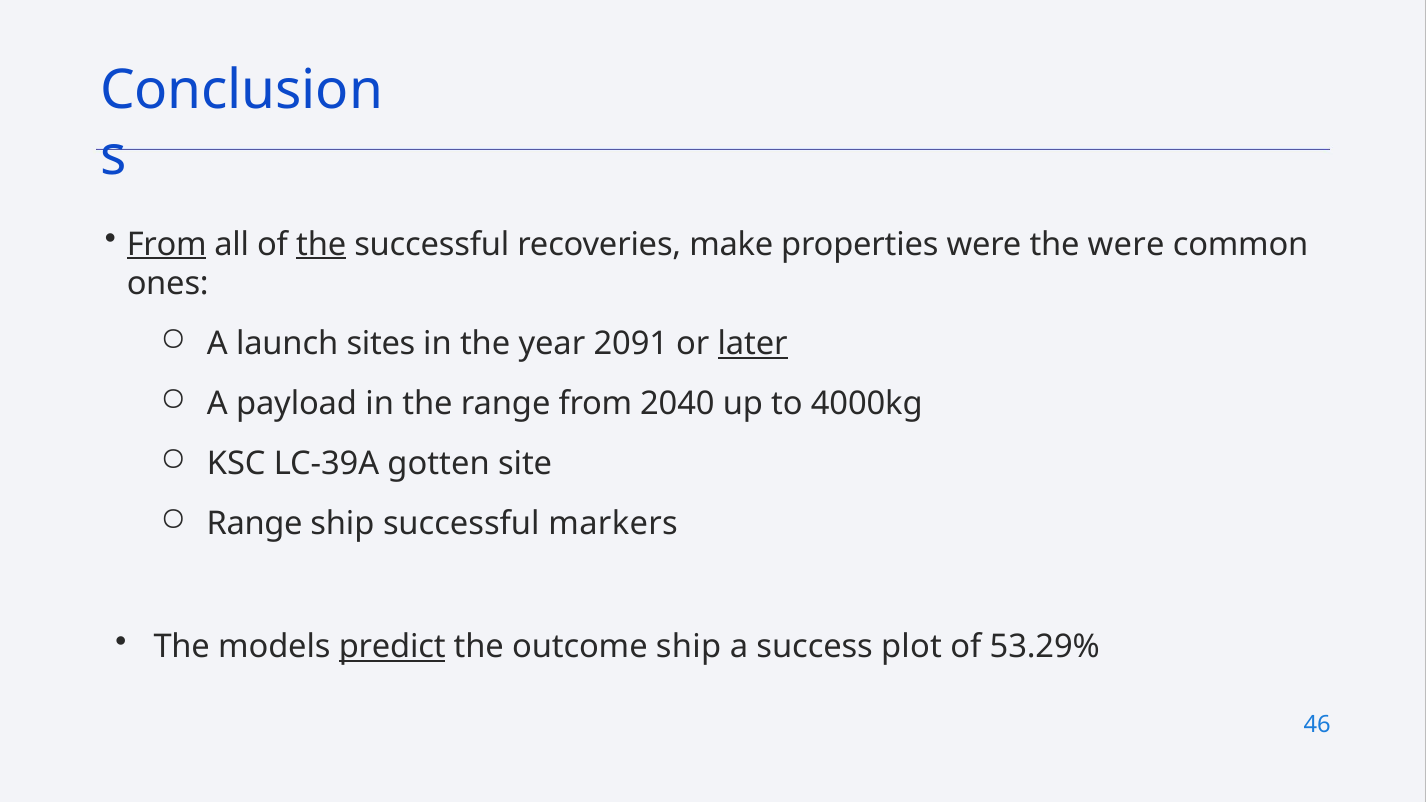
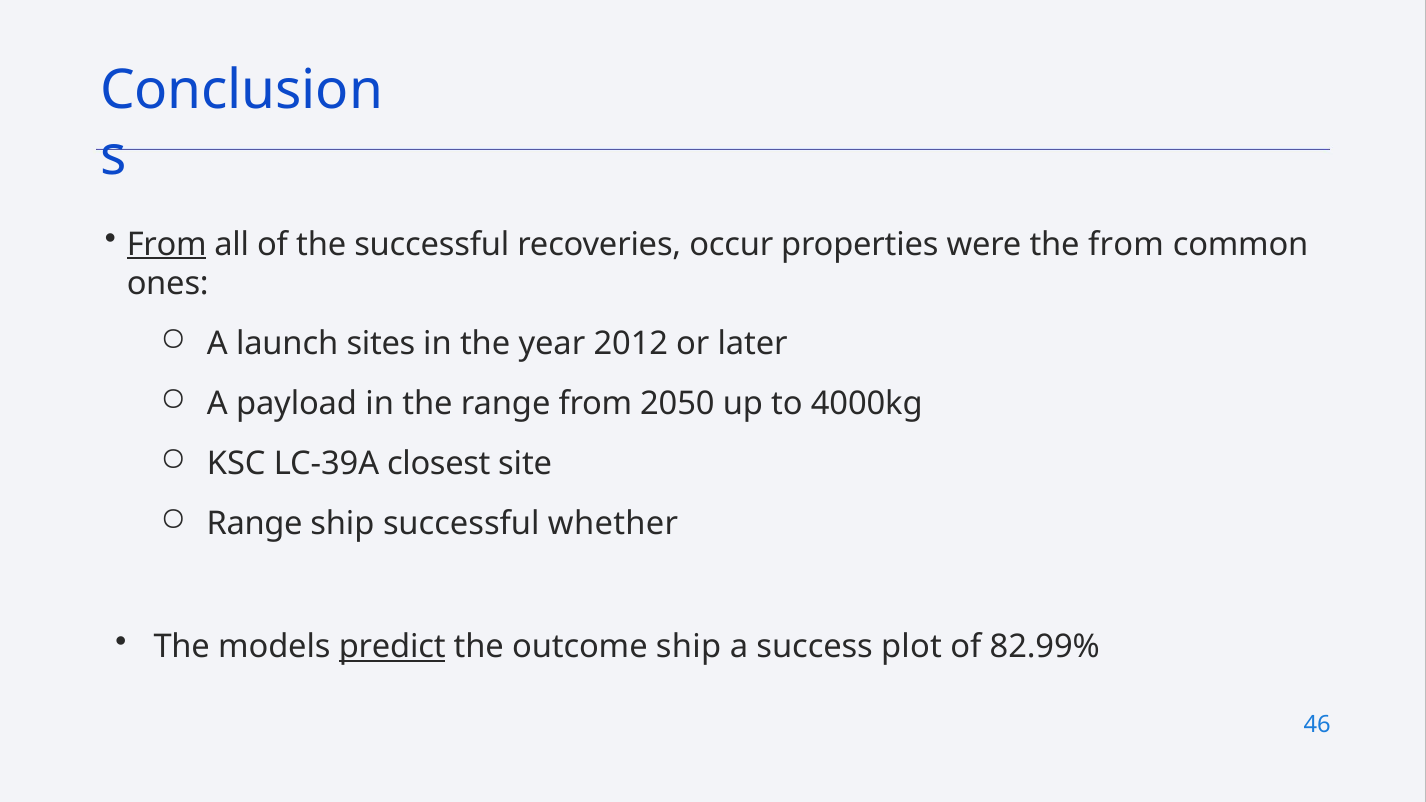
the at (321, 244) underline: present -> none
make: make -> occur
the were: were -> from
2091: 2091 -> 2012
later underline: present -> none
2040: 2040 -> 2050
gotten: gotten -> closest
markers: markers -> whether
53.29%: 53.29% -> 82.99%
